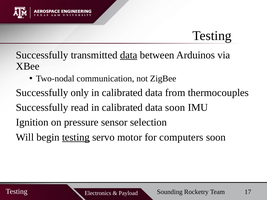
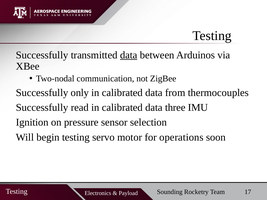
data soon: soon -> three
testing at (76, 137) underline: present -> none
computers: computers -> operations
